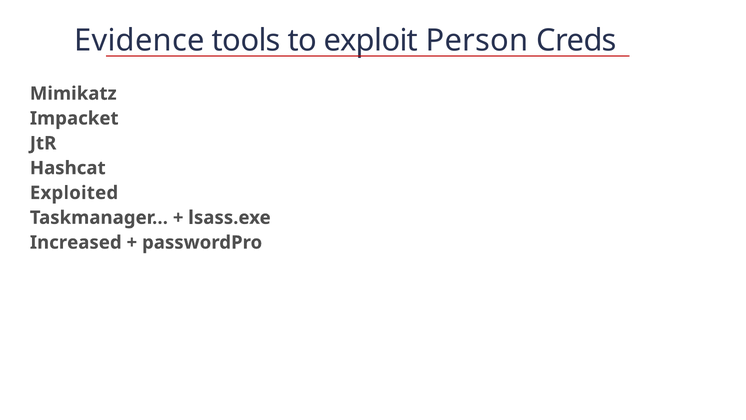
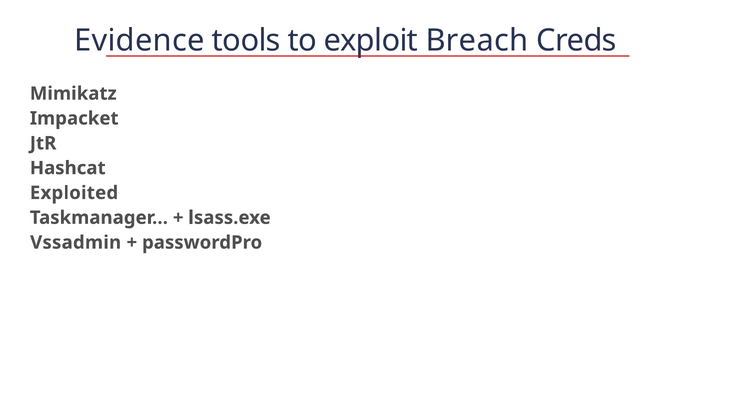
Person: Person -> Breach
Increased: Increased -> Vssadmin
